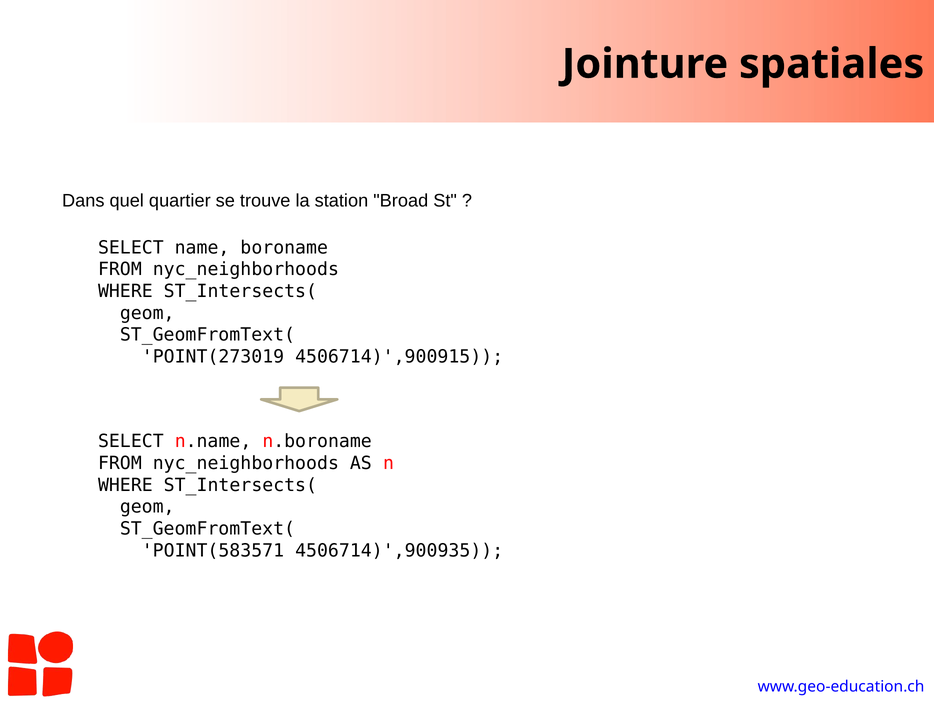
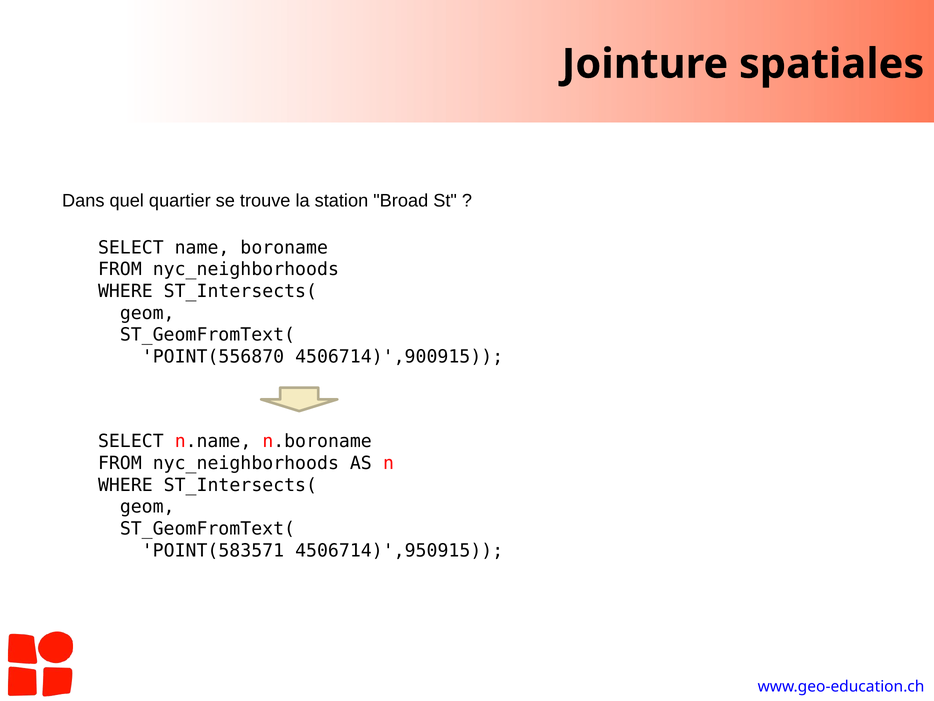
POINT(273019: POINT(273019 -> POINT(556870
4506714)',900935: 4506714)',900935 -> 4506714)',950915
